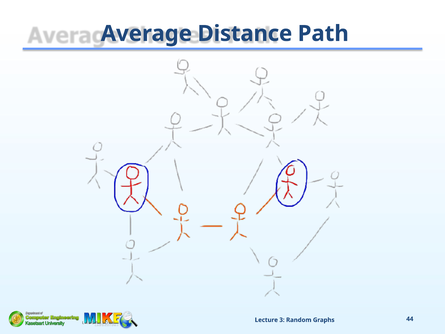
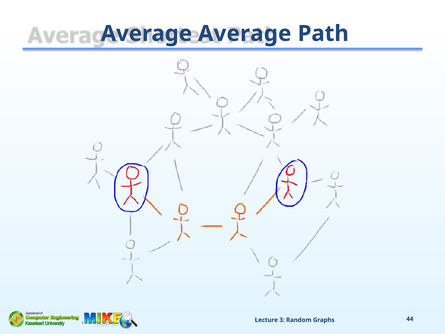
Average Distance: Distance -> Average
